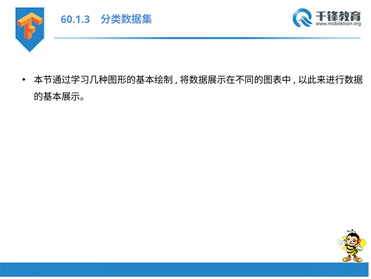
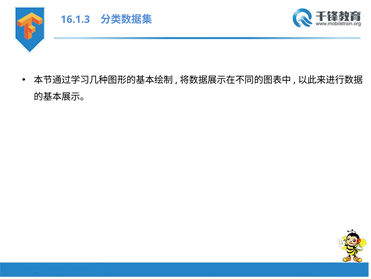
60.1.3: 60.1.3 -> 16.1.3
